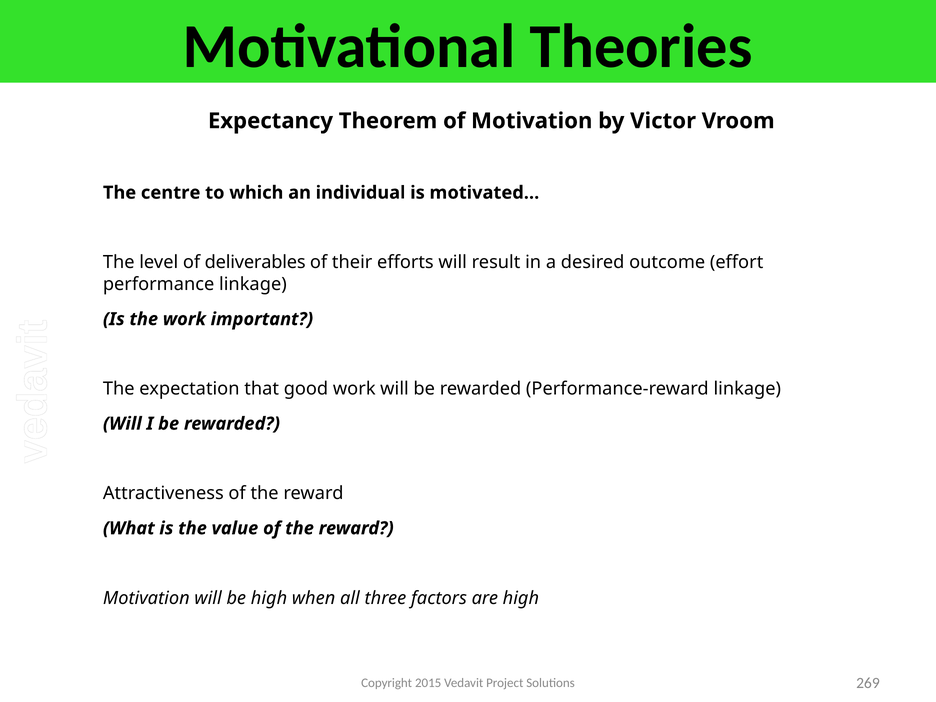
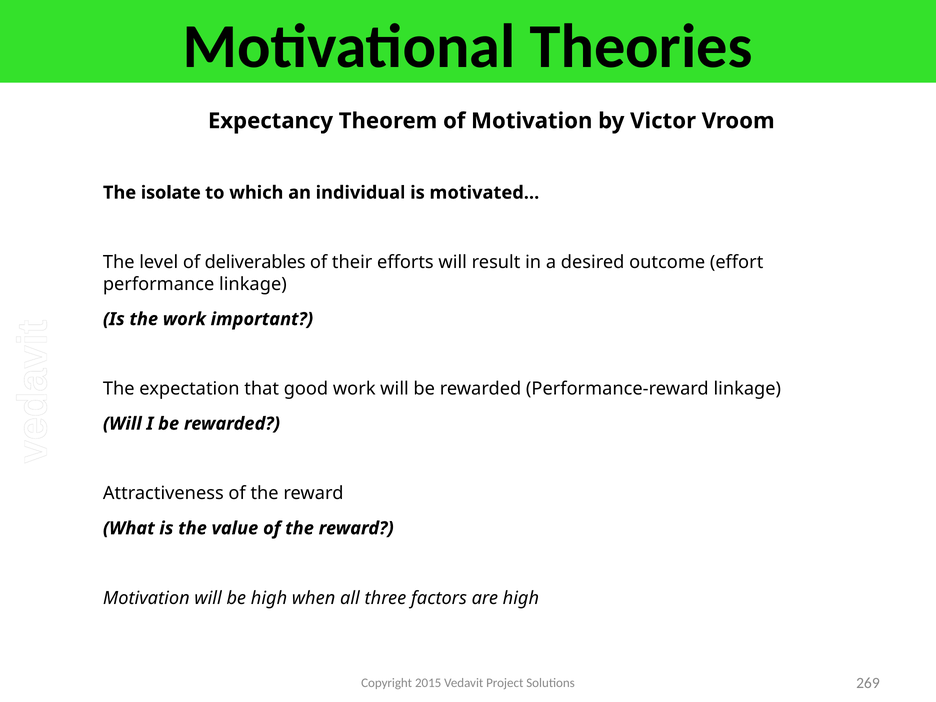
centre: centre -> isolate
